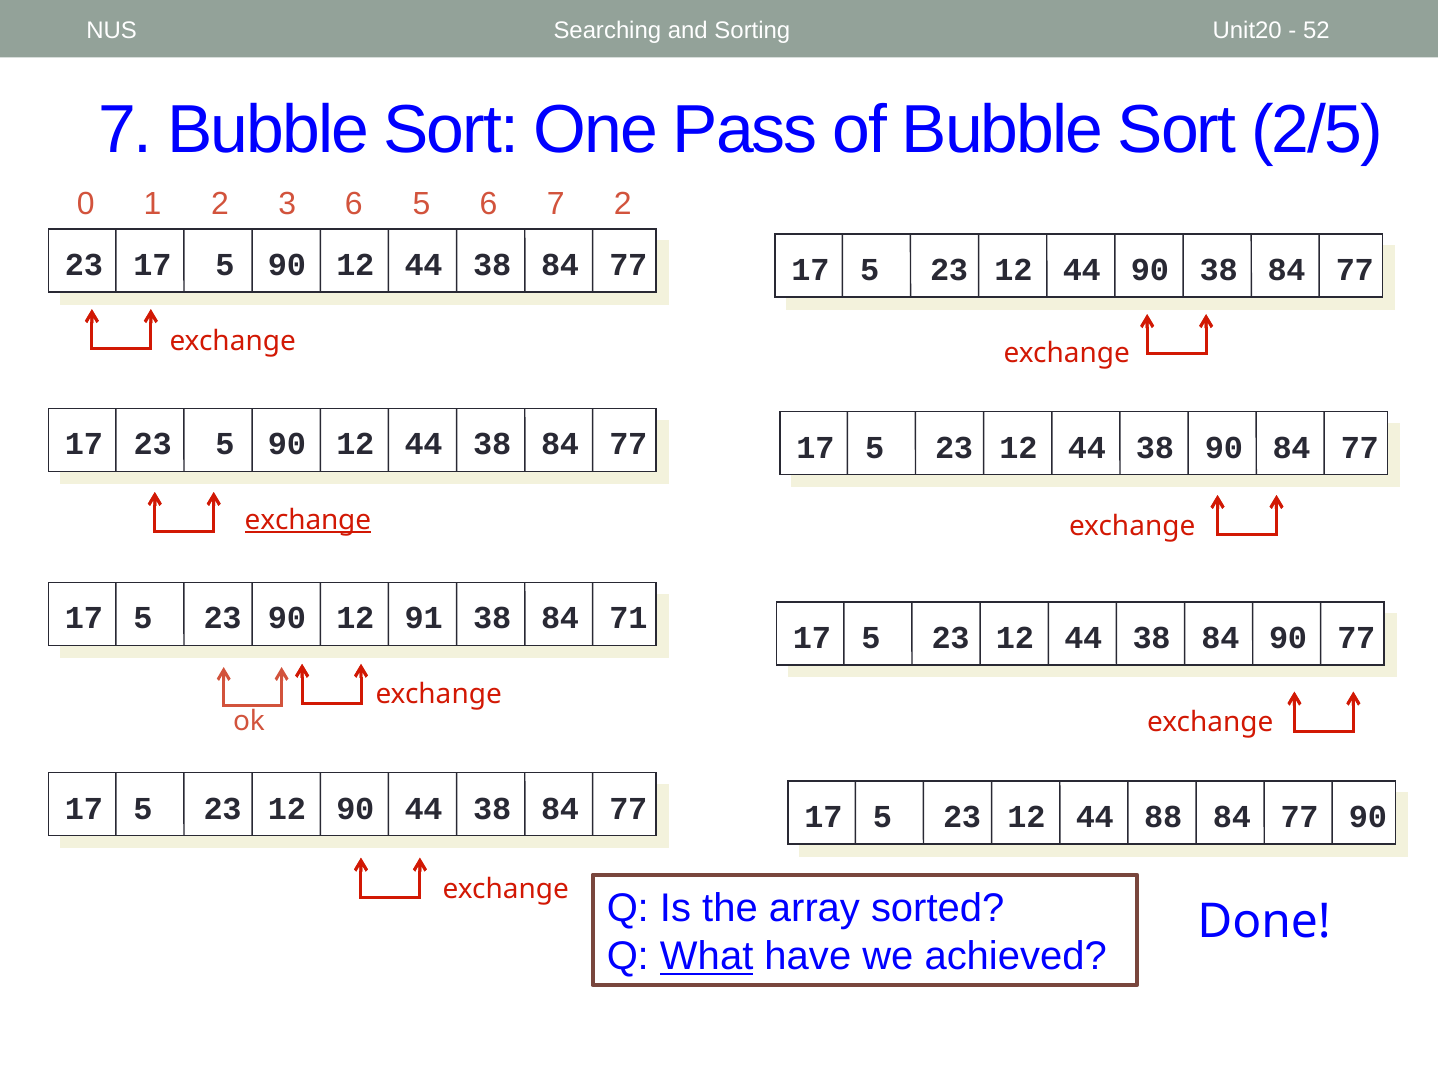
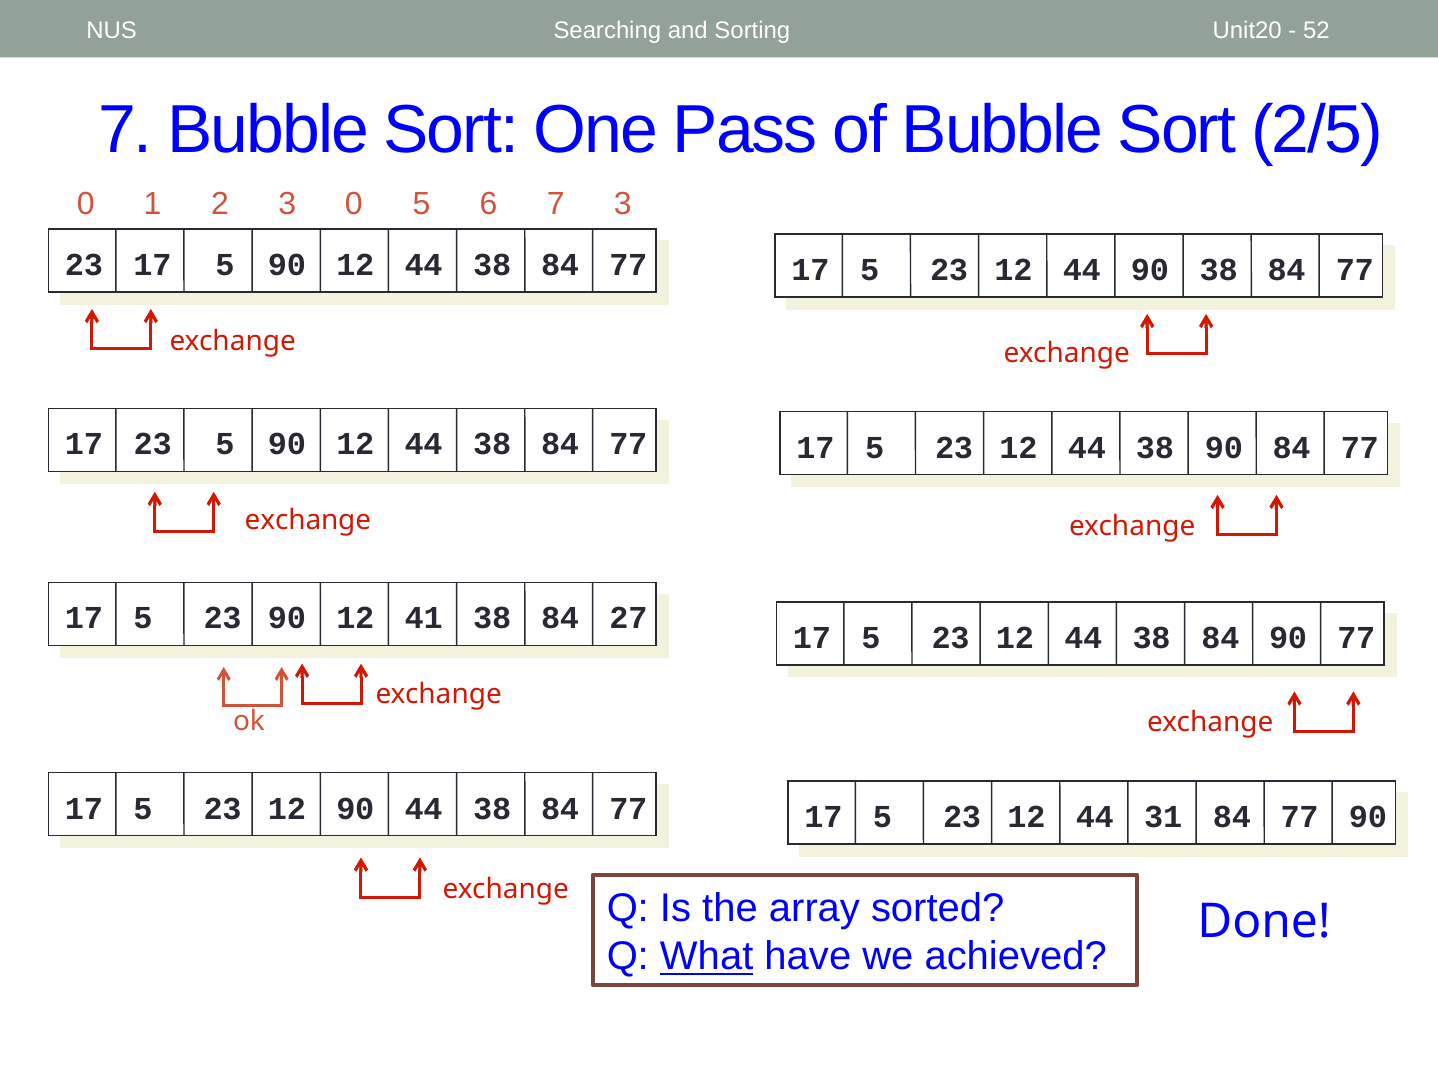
3 6: 6 -> 0
7 2: 2 -> 3
exchange at (308, 520) underline: present -> none
91: 91 -> 41
71: 71 -> 27
88: 88 -> 31
